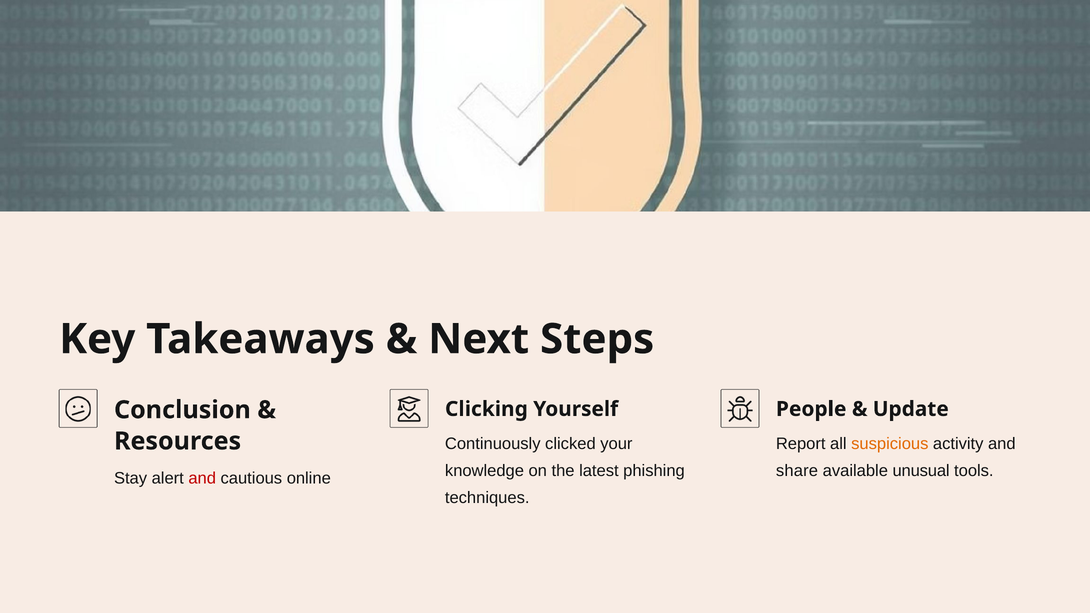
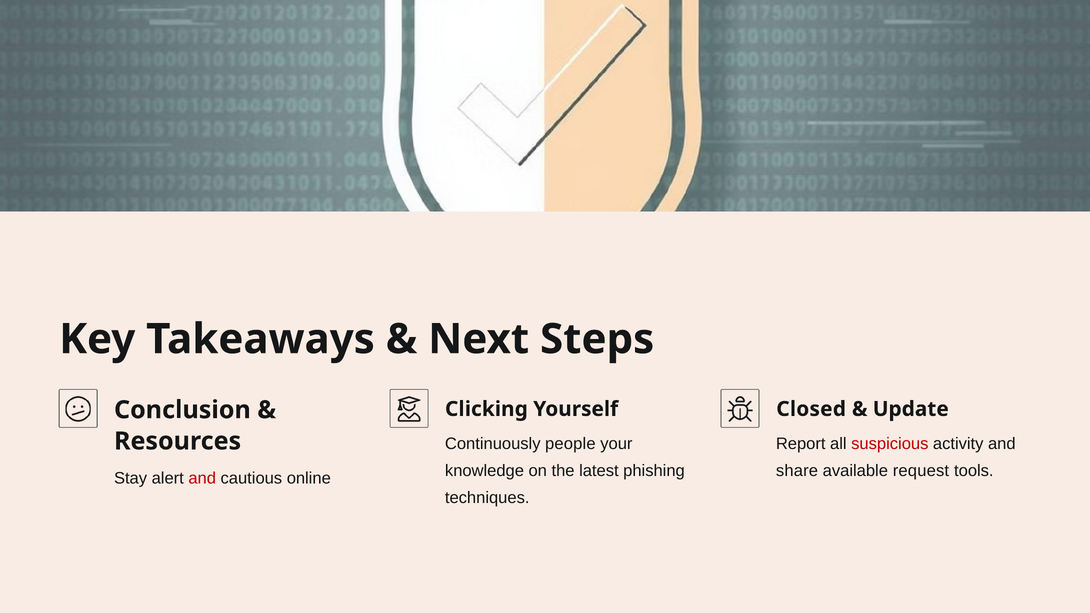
People: People -> Closed
suspicious colour: orange -> red
clicked: clicked -> people
unusual: unusual -> request
